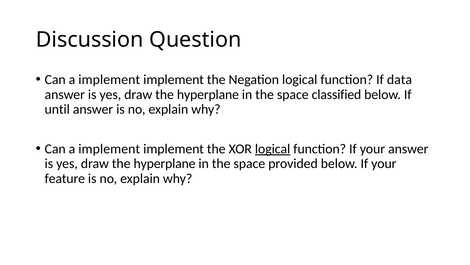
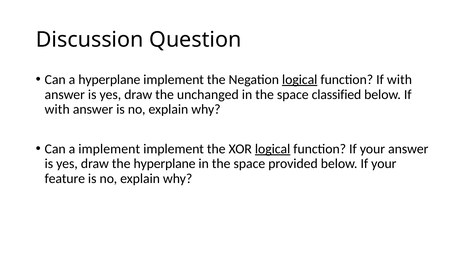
implement at (109, 79): implement -> hyperplane
logical at (300, 79) underline: none -> present
function If data: data -> with
hyperplane at (208, 94): hyperplane -> unchanged
until at (57, 109): until -> with
